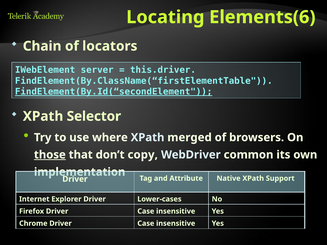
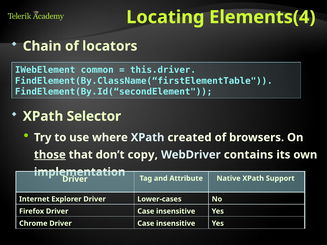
Elements(6: Elements(6 -> Elements(4
server: server -> common
FindElement(By.Id(“secondElement underline: present -> none
merged: merged -> created
common: common -> contains
